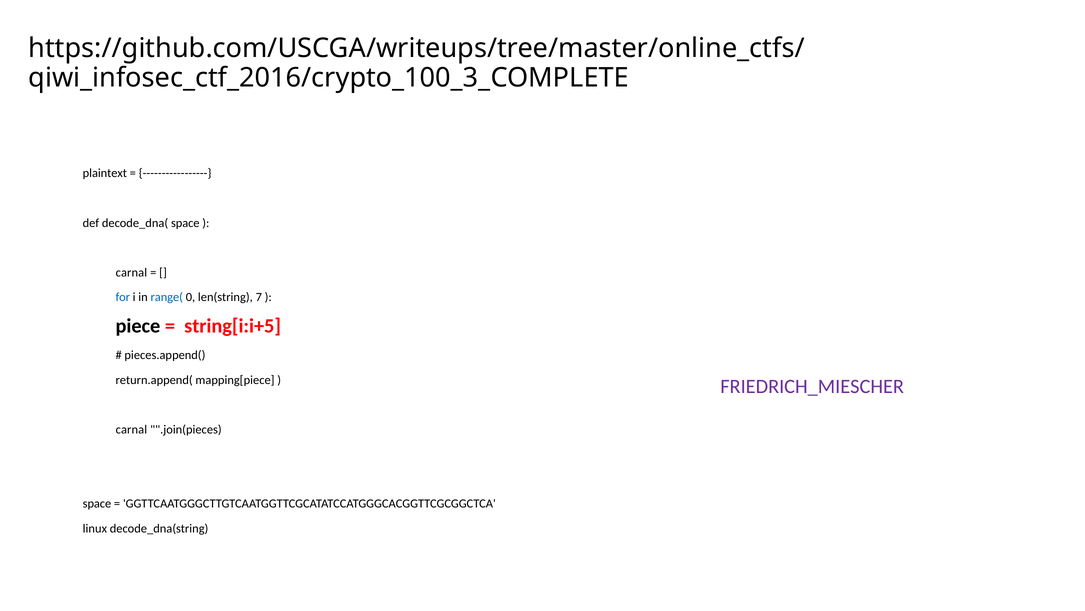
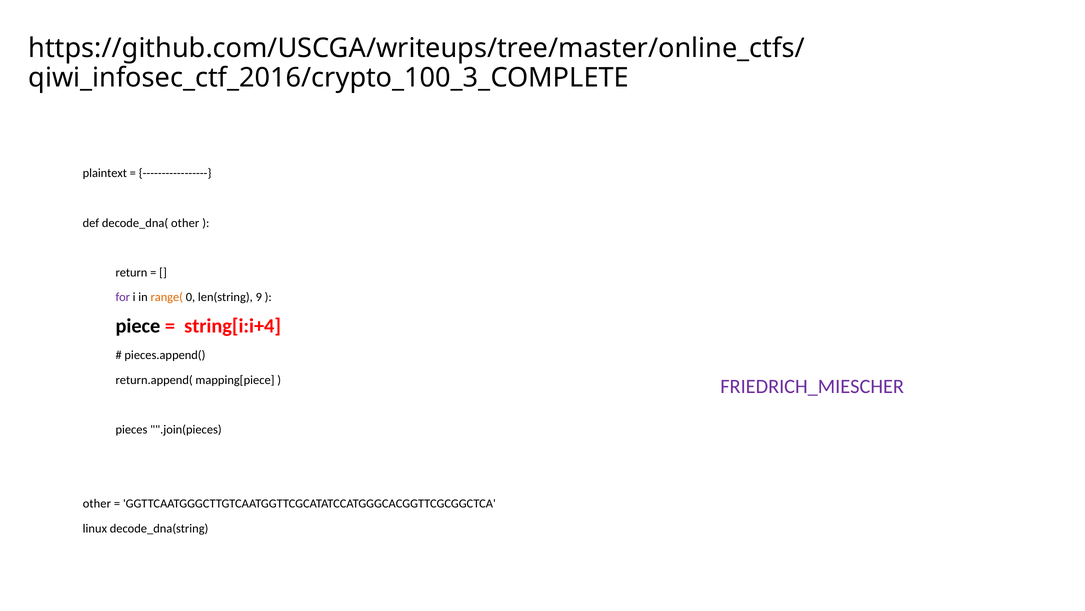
decode_dna( space: space -> other
carnal at (131, 272): carnal -> return
for colour: blue -> purple
range( colour: blue -> orange
7: 7 -> 9
string[i:i+5: string[i:i+5 -> string[i:i+4
carnal at (131, 429): carnal -> pieces
space at (97, 503): space -> other
